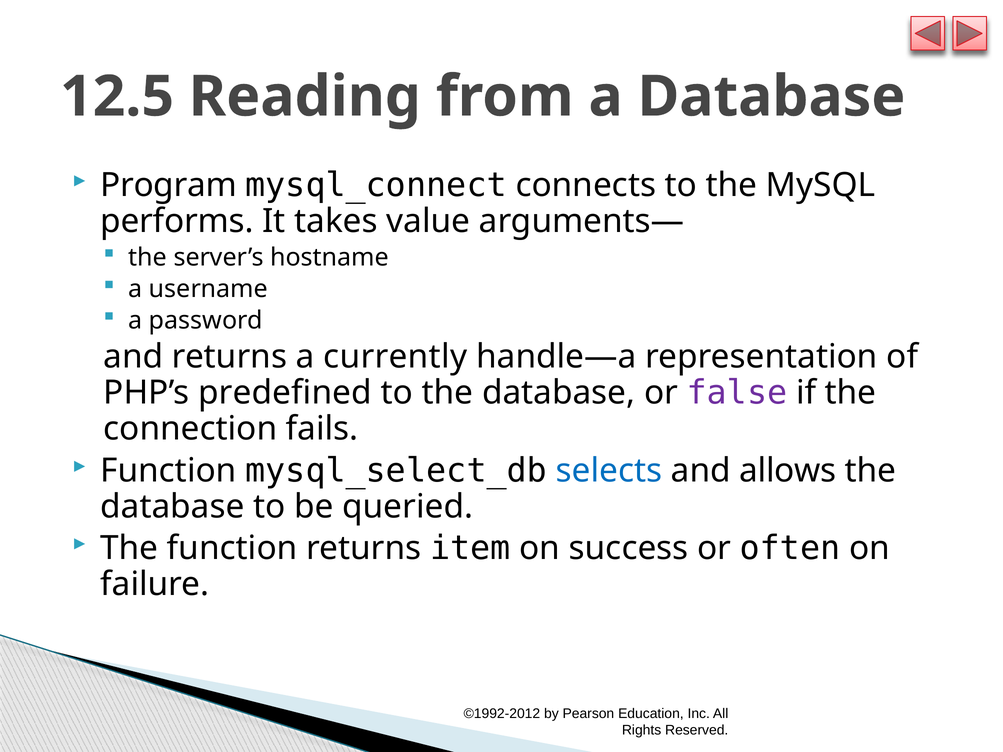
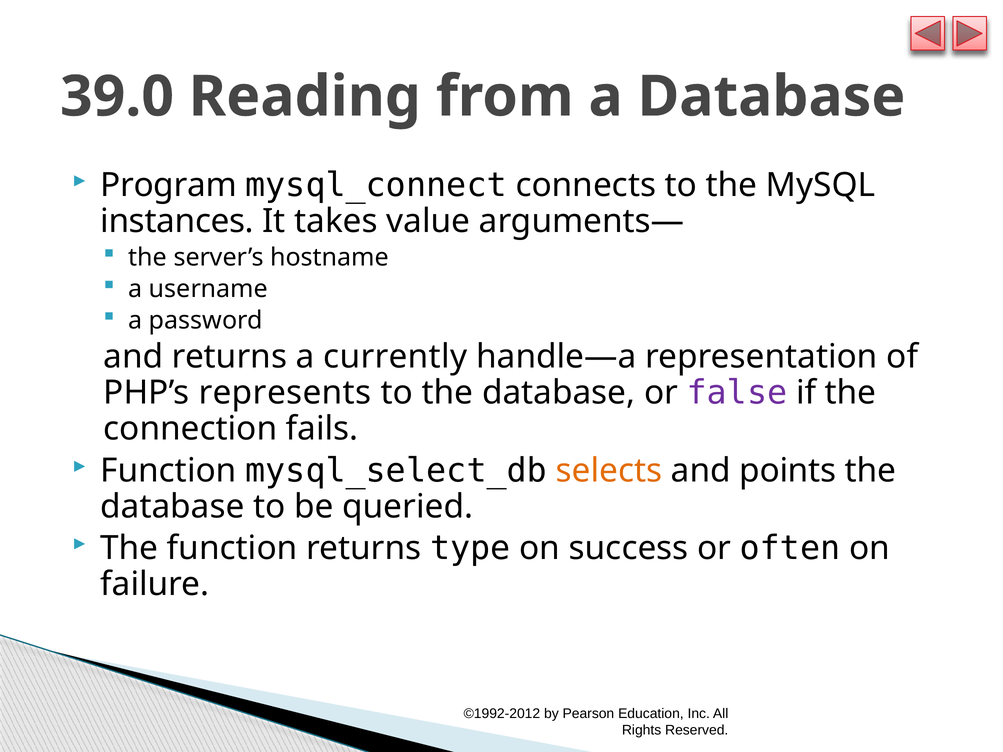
12.5: 12.5 -> 39.0
performs: performs -> instances
predefined: predefined -> represents
selects colour: blue -> orange
allows: allows -> points
item: item -> type
